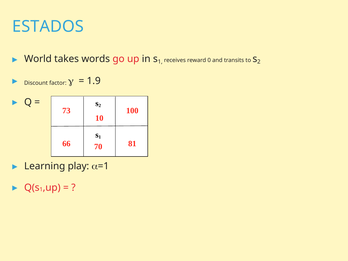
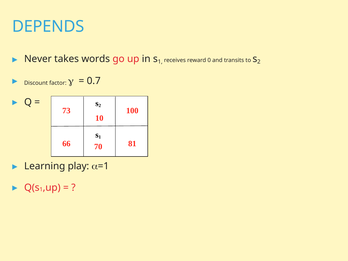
ESTADOS: ESTADOS -> DEPENDS
World: World -> Never
1.9: 1.9 -> 0.7
